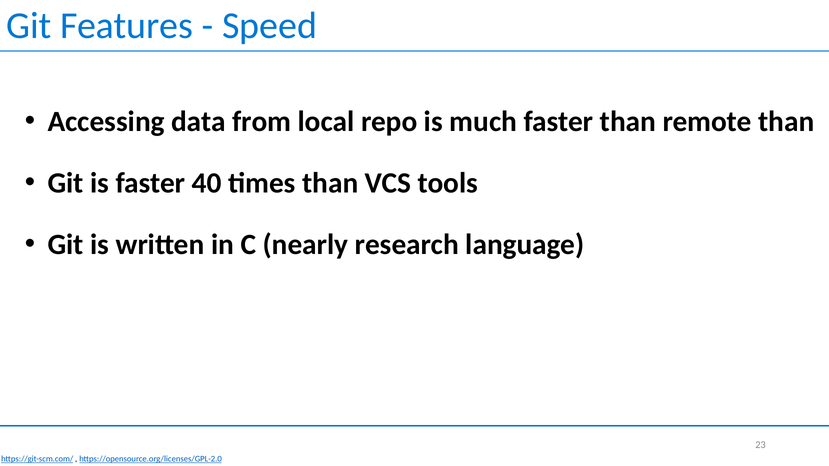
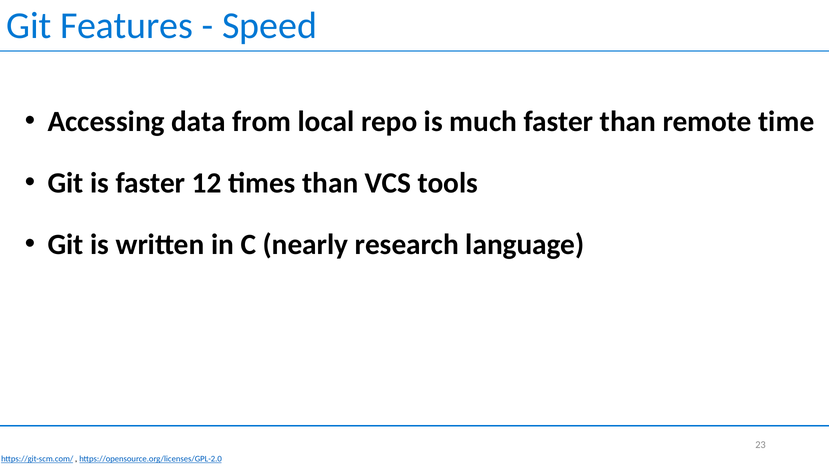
remote than: than -> time
40: 40 -> 12
